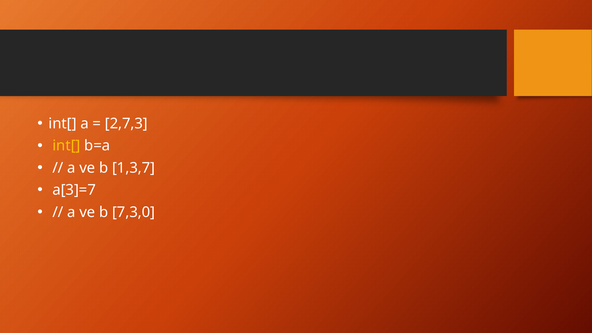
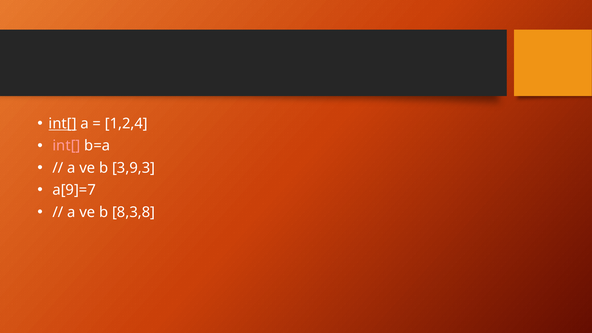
int[ at (63, 124) underline: none -> present
2,7,3: 2,7,3 -> 1,2,4
int[ at (66, 146) colour: yellow -> pink
1,3,7: 1,3,7 -> 3,9,3
a[3]=7: a[3]=7 -> a[9]=7
7,3,0: 7,3,0 -> 8,3,8
